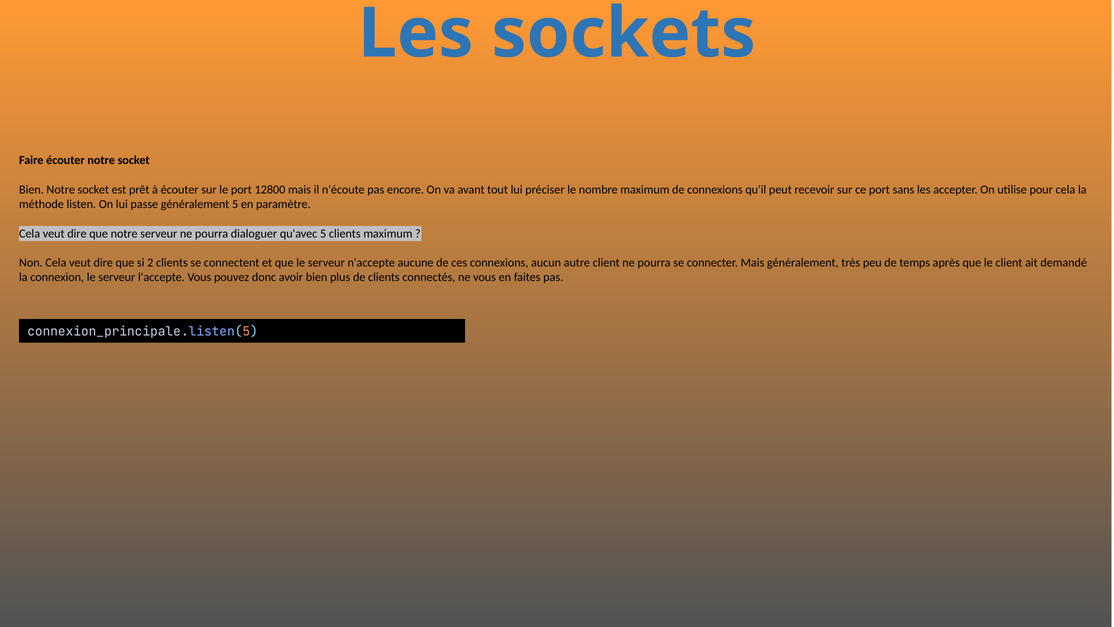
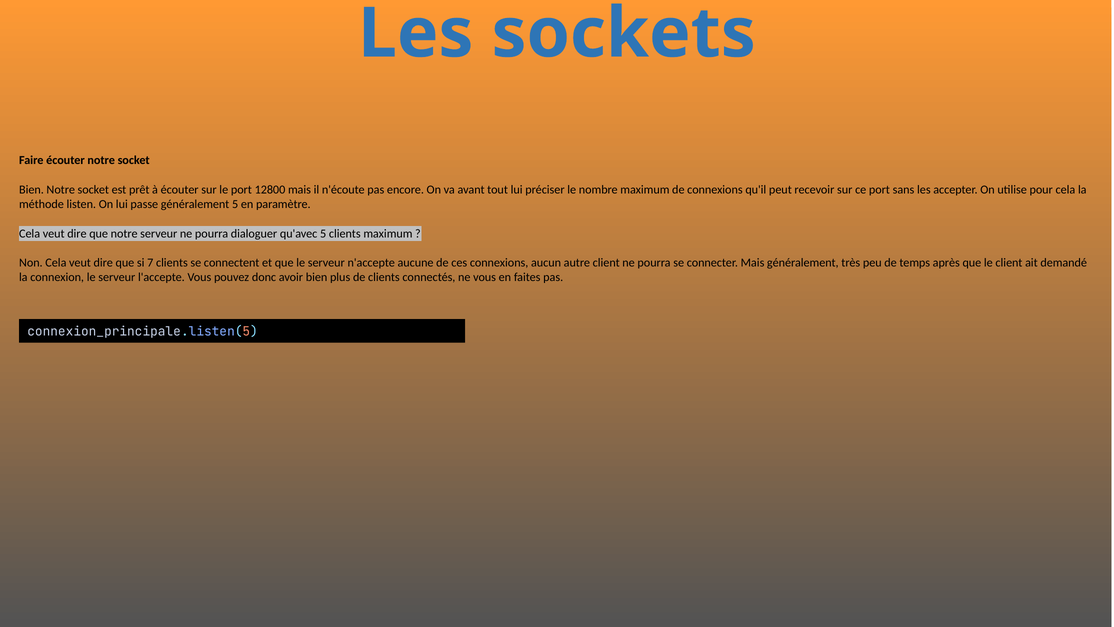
2: 2 -> 7
